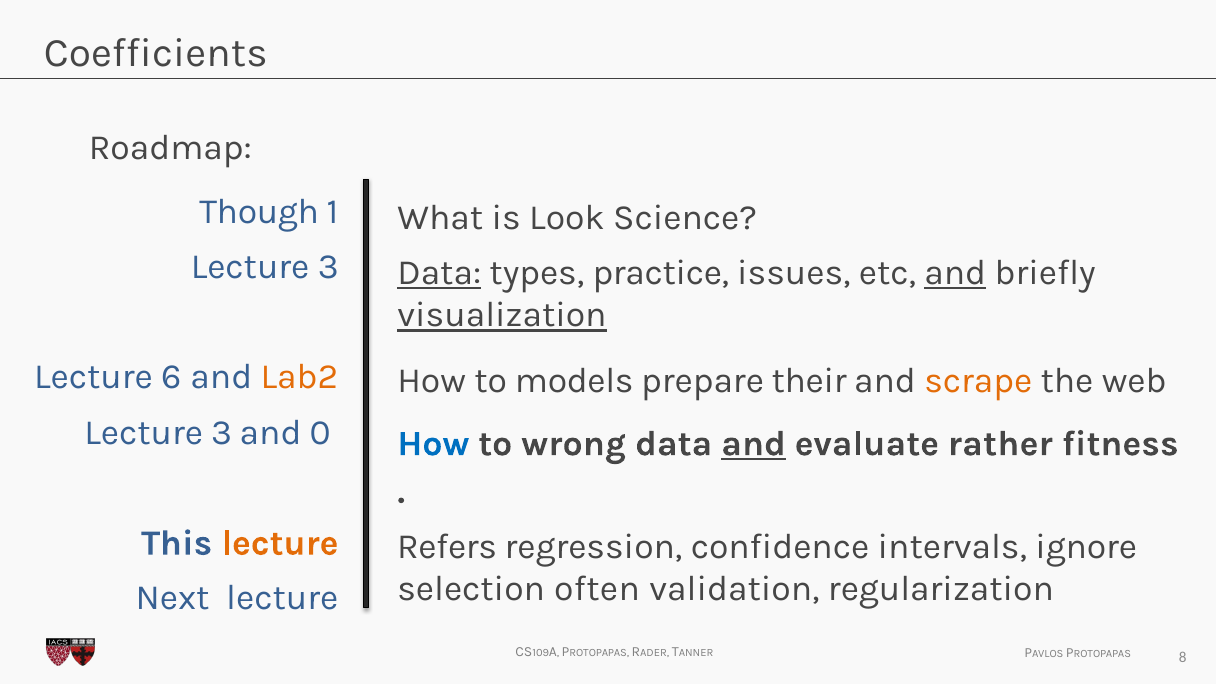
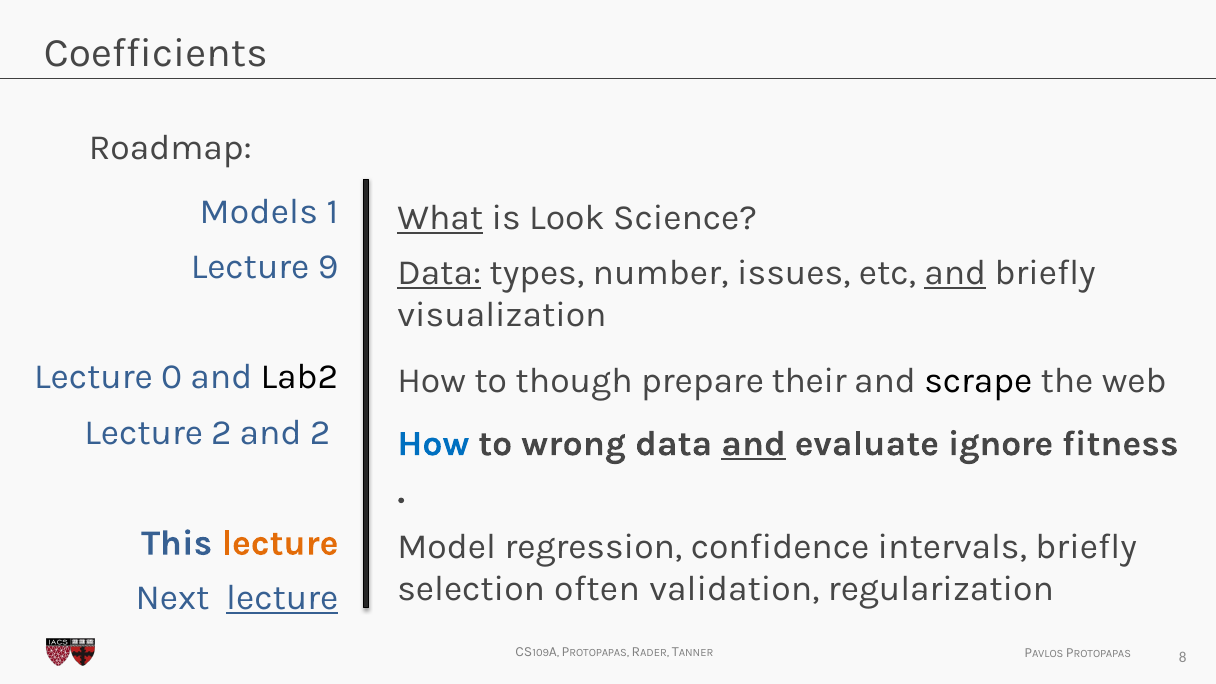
Though: Though -> Models
What underline: none -> present
3 at (328, 267): 3 -> 9
practice: practice -> number
visualization underline: present -> none
6: 6 -> 0
Lab2 colour: orange -> black
models: models -> though
scrape colour: orange -> black
3 at (221, 432): 3 -> 2
and 0: 0 -> 2
rather: rather -> ignore
Refers: Refers -> Model
intervals ignore: ignore -> briefly
lecture at (282, 598) underline: none -> present
